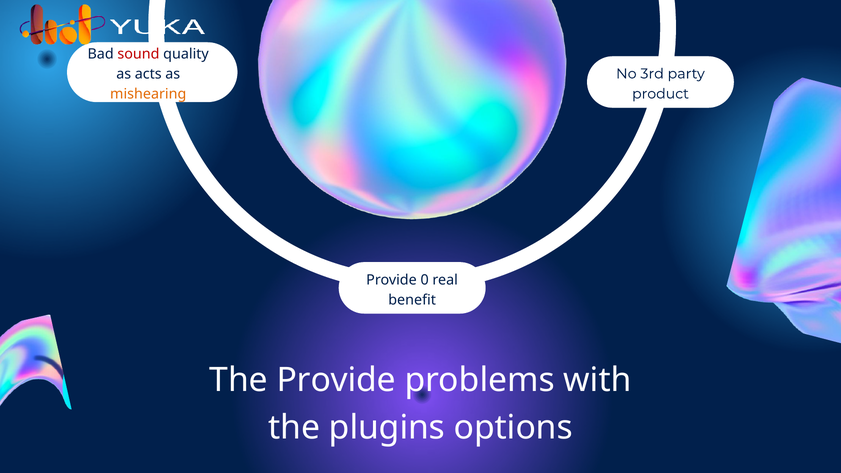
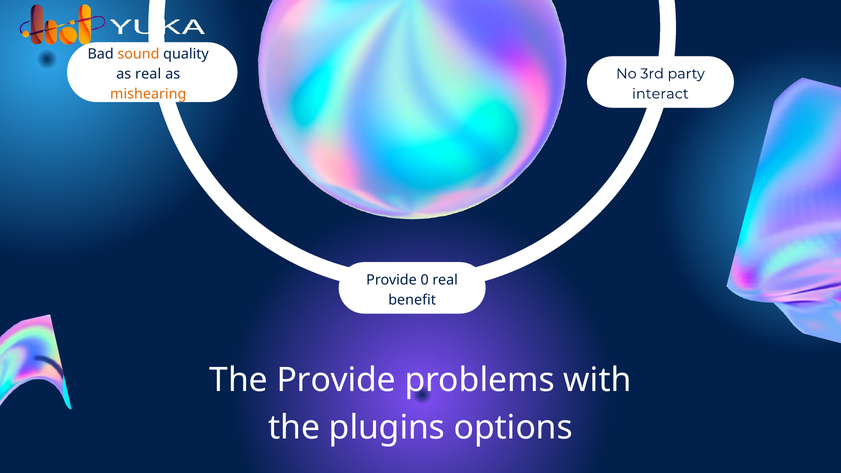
sound colour: red -> orange
as acts: acts -> real
product: product -> interact
